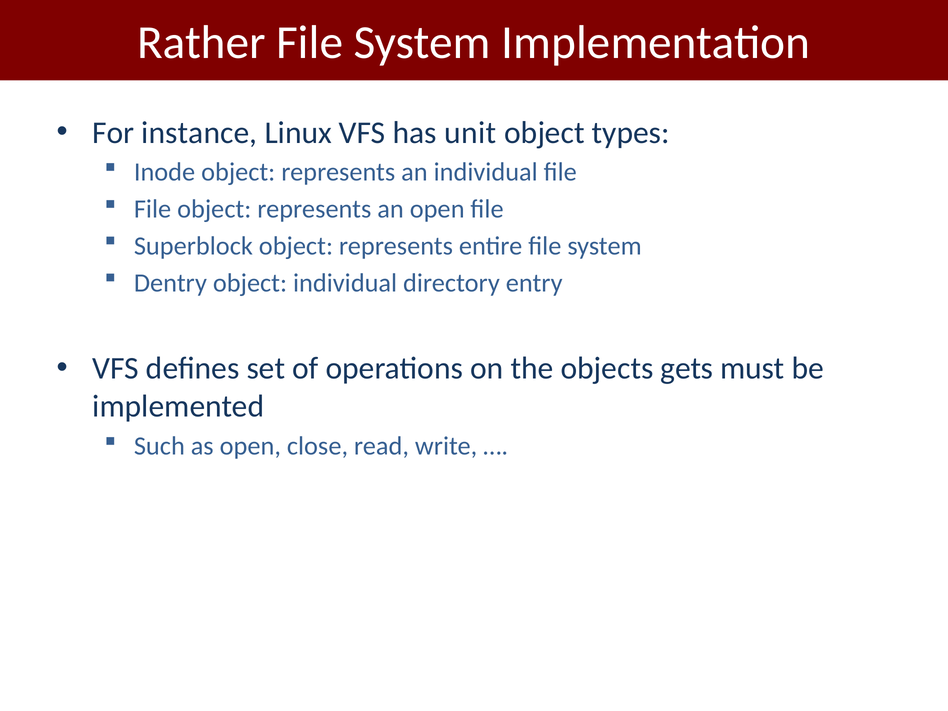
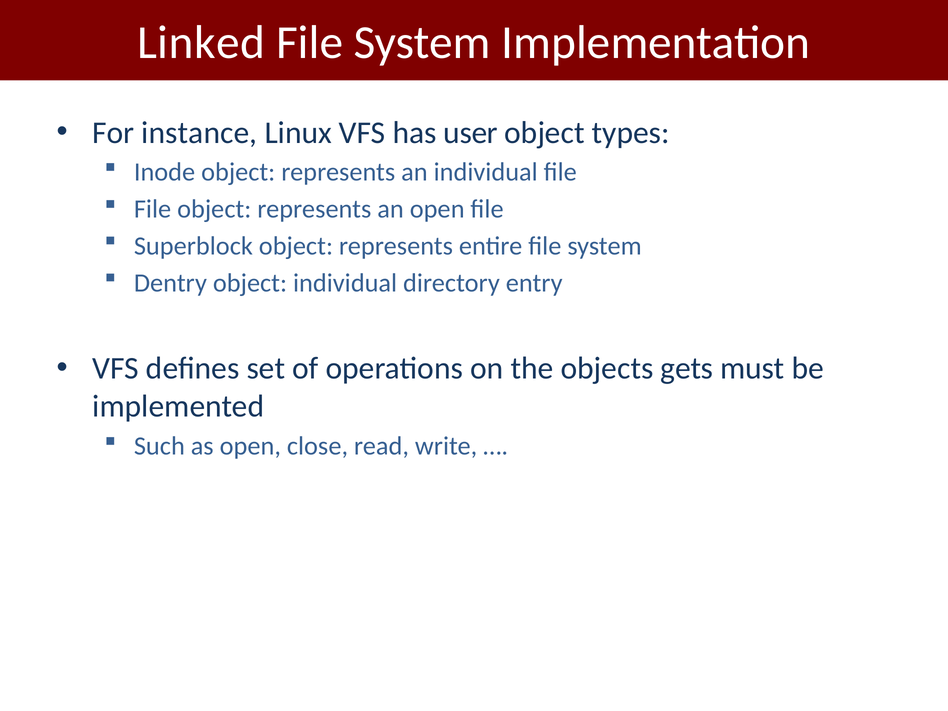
Rather: Rather -> Linked
unit: unit -> user
